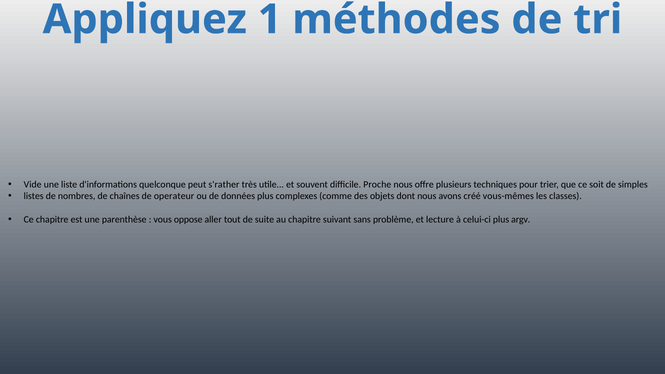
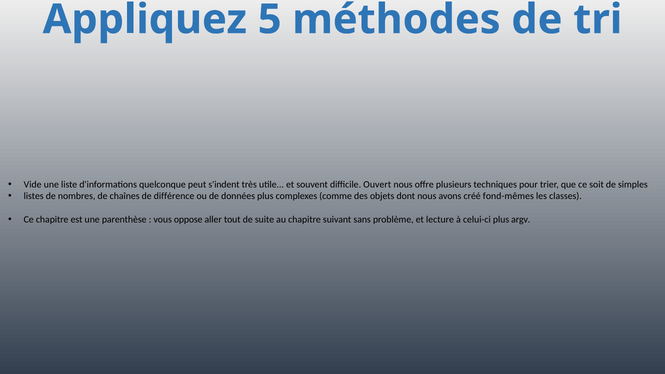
1: 1 -> 5
s'rather: s'rather -> s'indent
Proche: Proche -> Ouvert
operateur: operateur -> différence
vous-mêmes: vous-mêmes -> fond-mêmes
